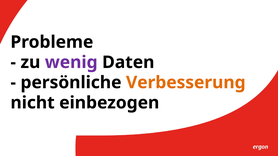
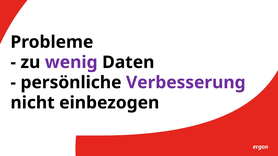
Verbesserung colour: orange -> purple
